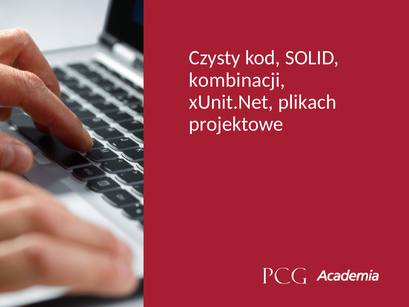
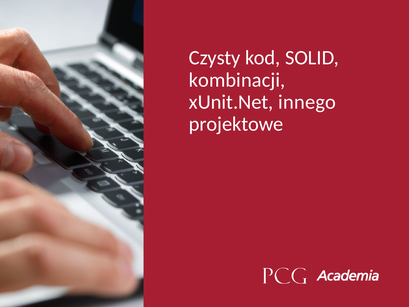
plikach: plikach -> innego
